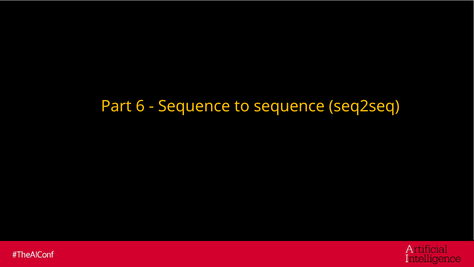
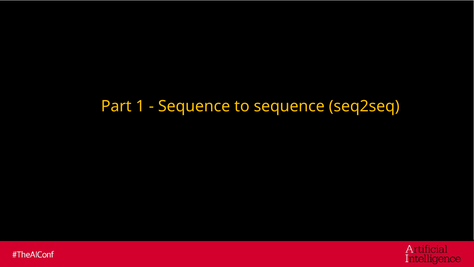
6: 6 -> 1
